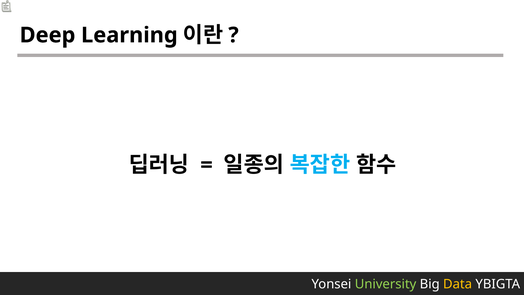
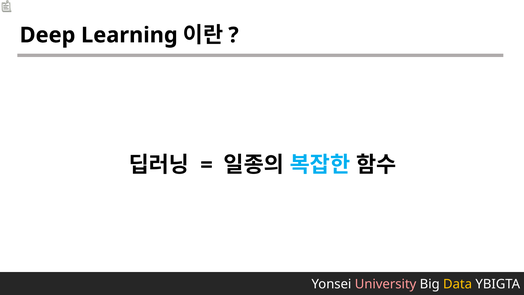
University colour: light green -> pink
